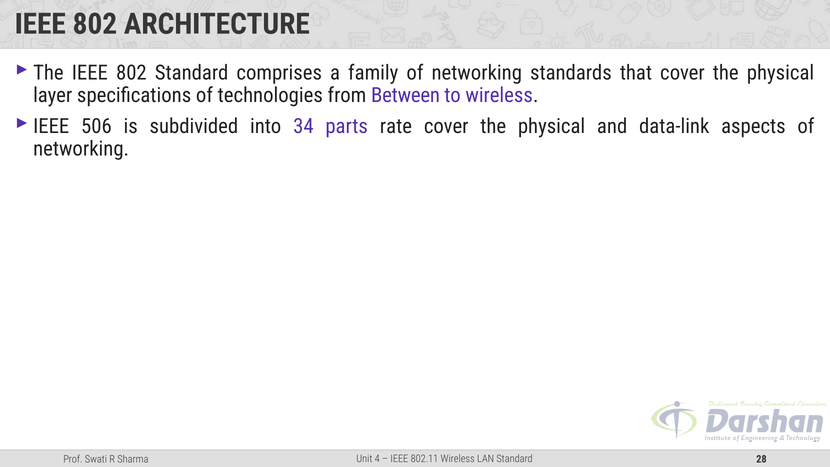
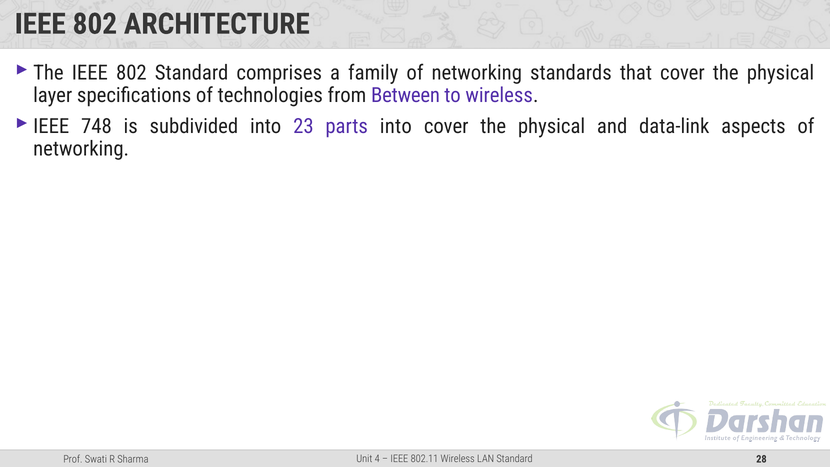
506: 506 -> 748
34: 34 -> 23
parts rate: rate -> into
